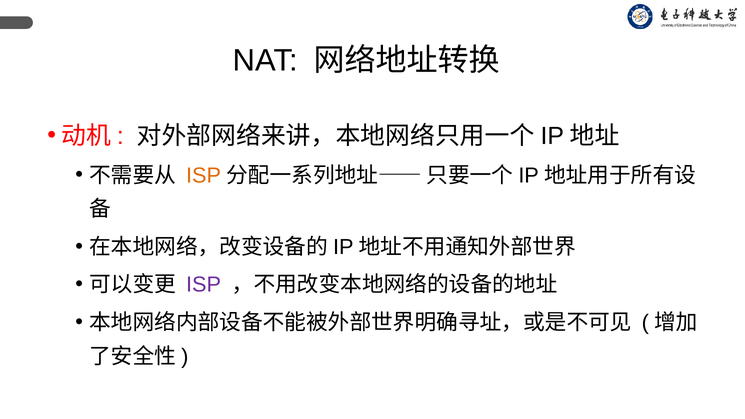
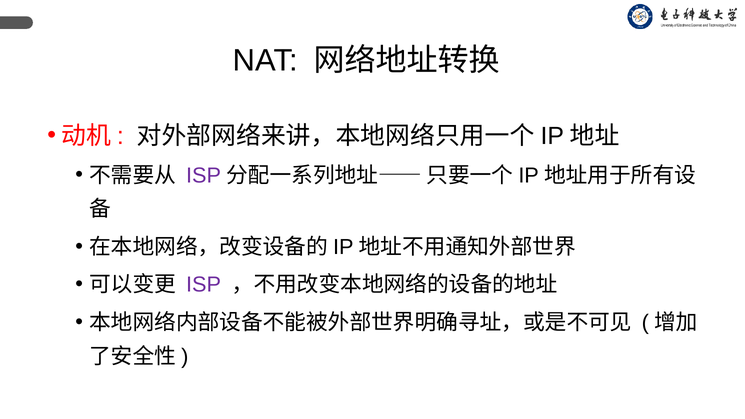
ISP at (204, 175) colour: orange -> purple
